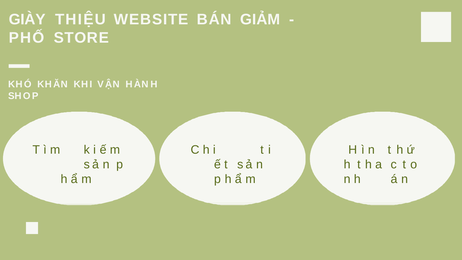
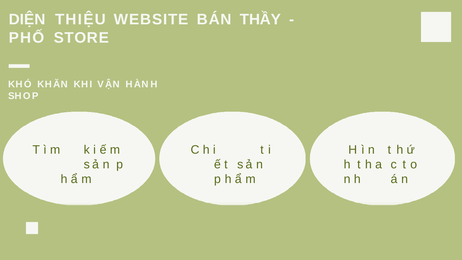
GIÀY: GIÀY -> DIỆN
GIẢM: GIẢM -> THẦY
